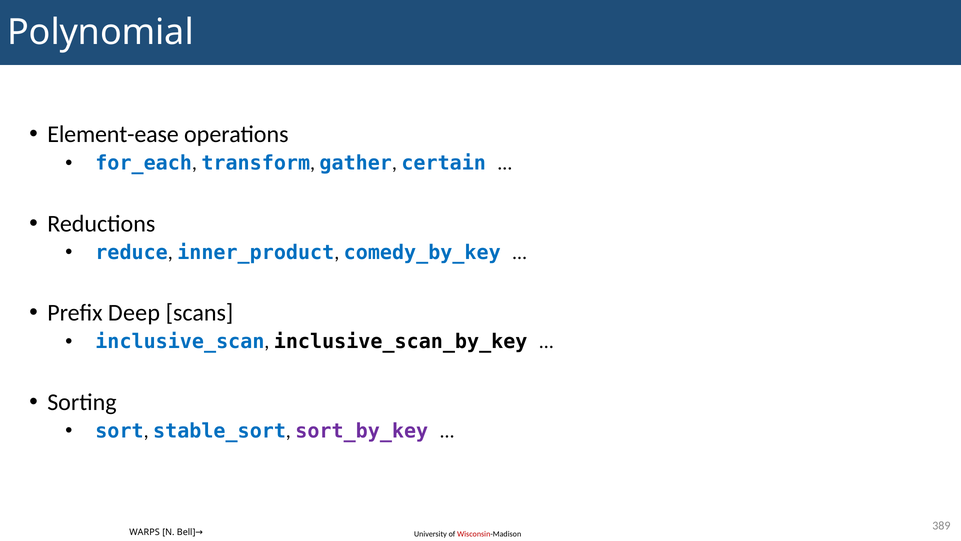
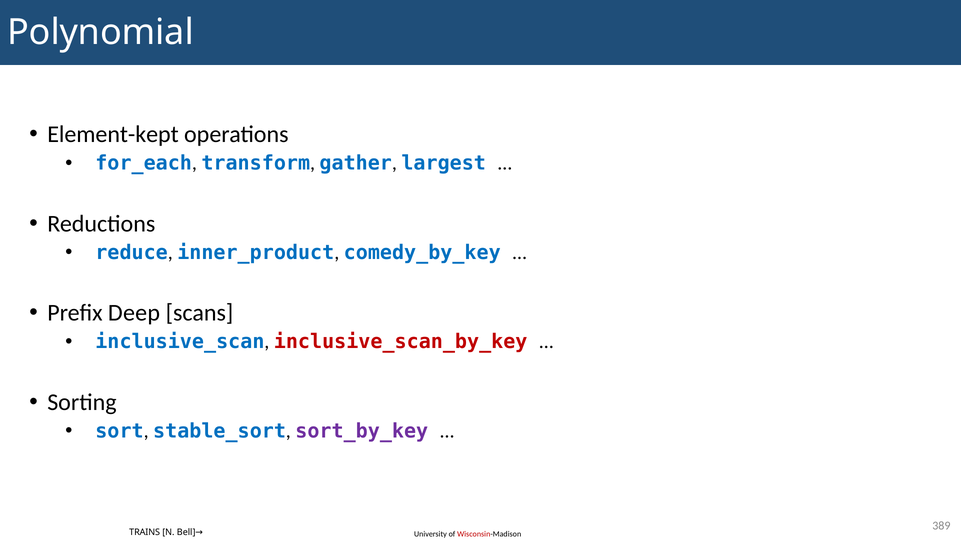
Element-ease: Element-ease -> Element-kept
certain: certain -> largest
inclusive_scan_by_key colour: black -> red
WARPS: WARPS -> TRAINS
